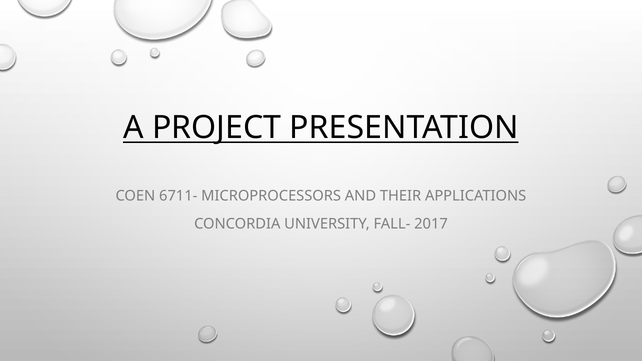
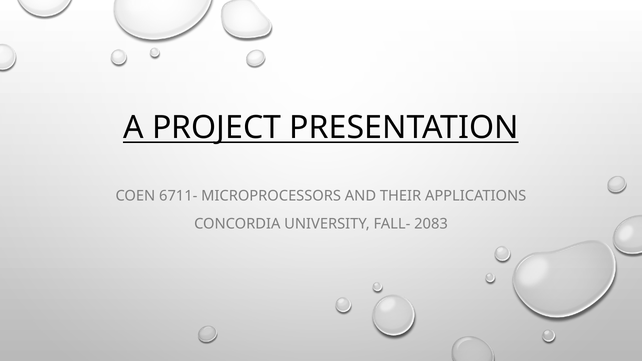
2017: 2017 -> 2083
